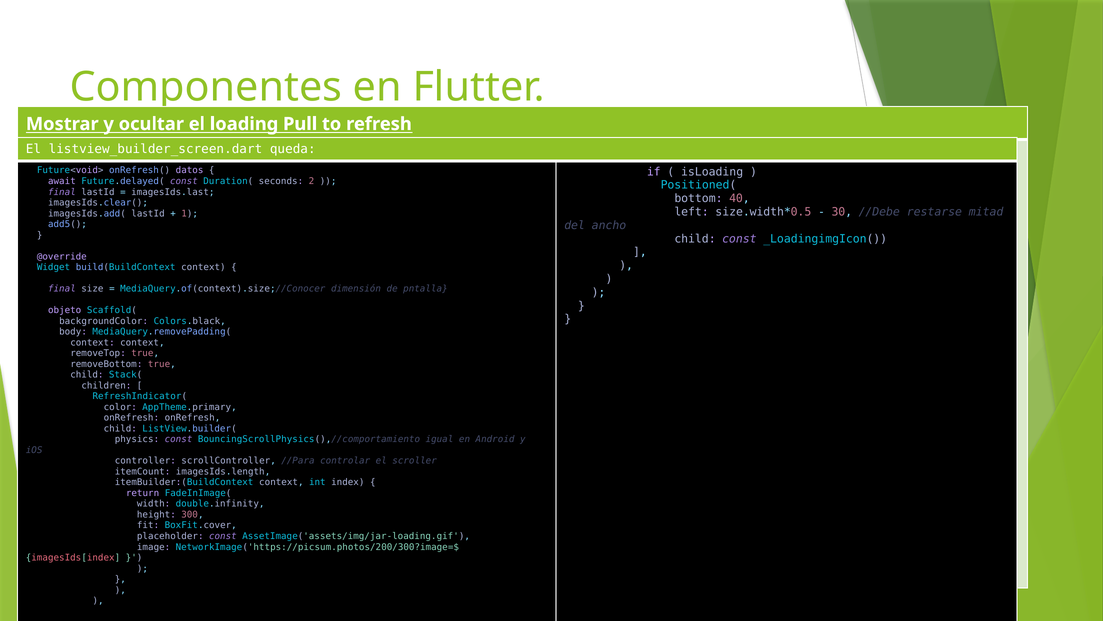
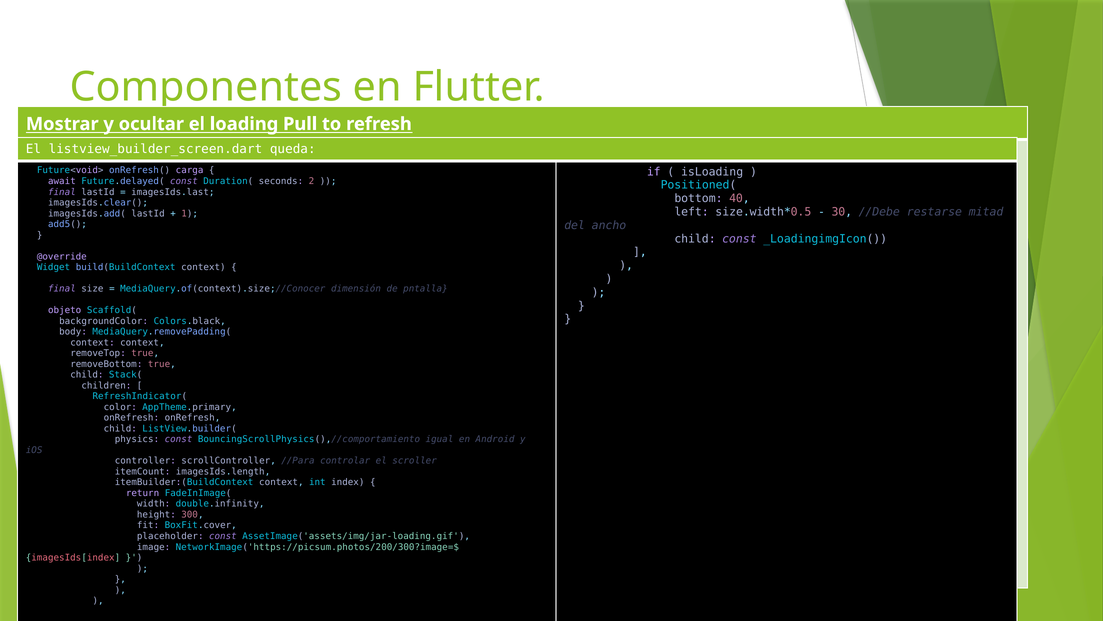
datos: datos -> carga
